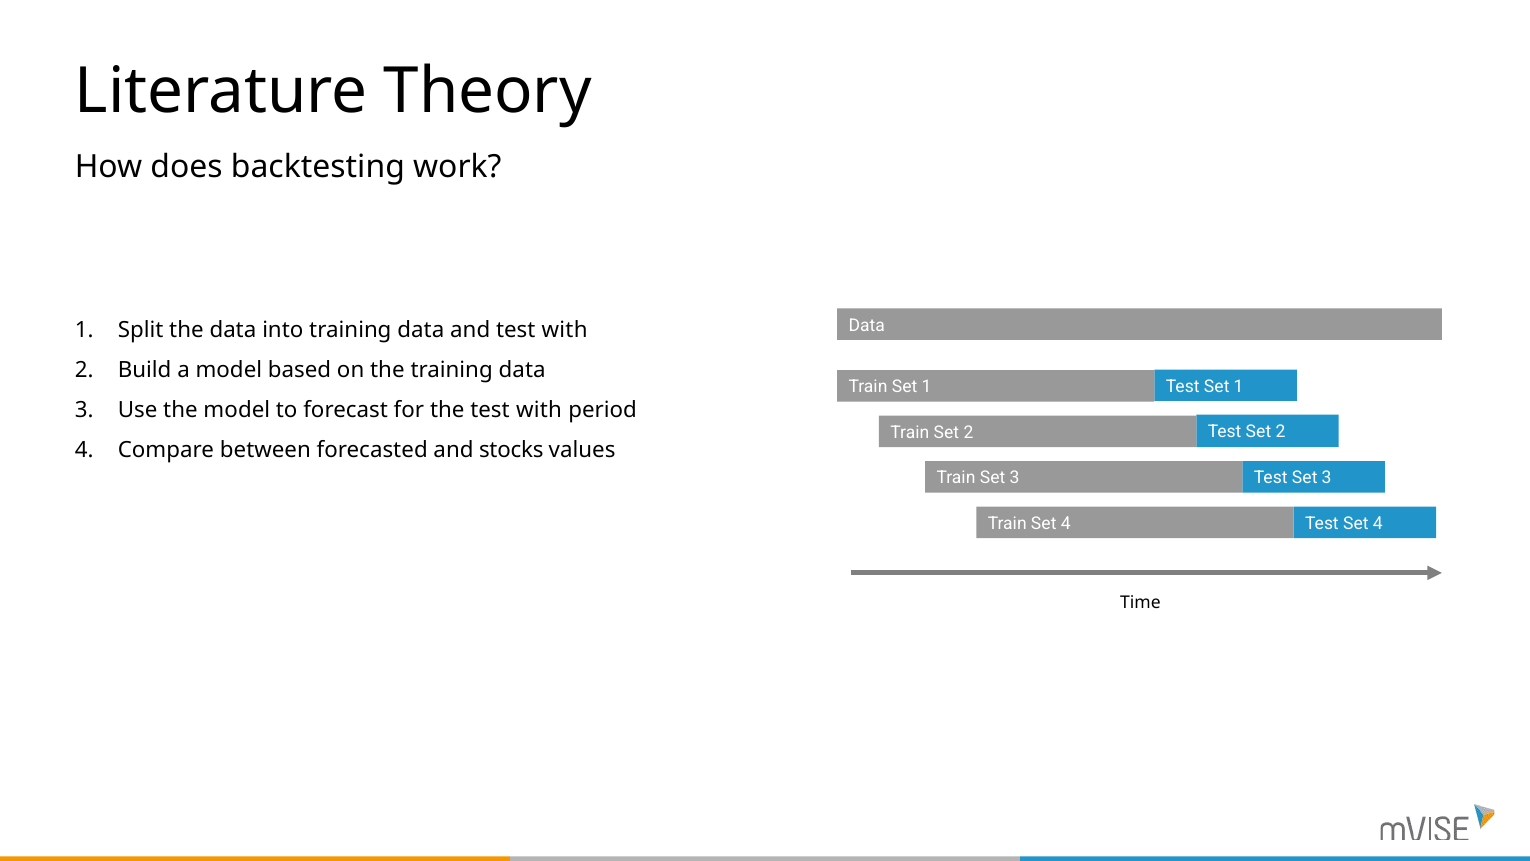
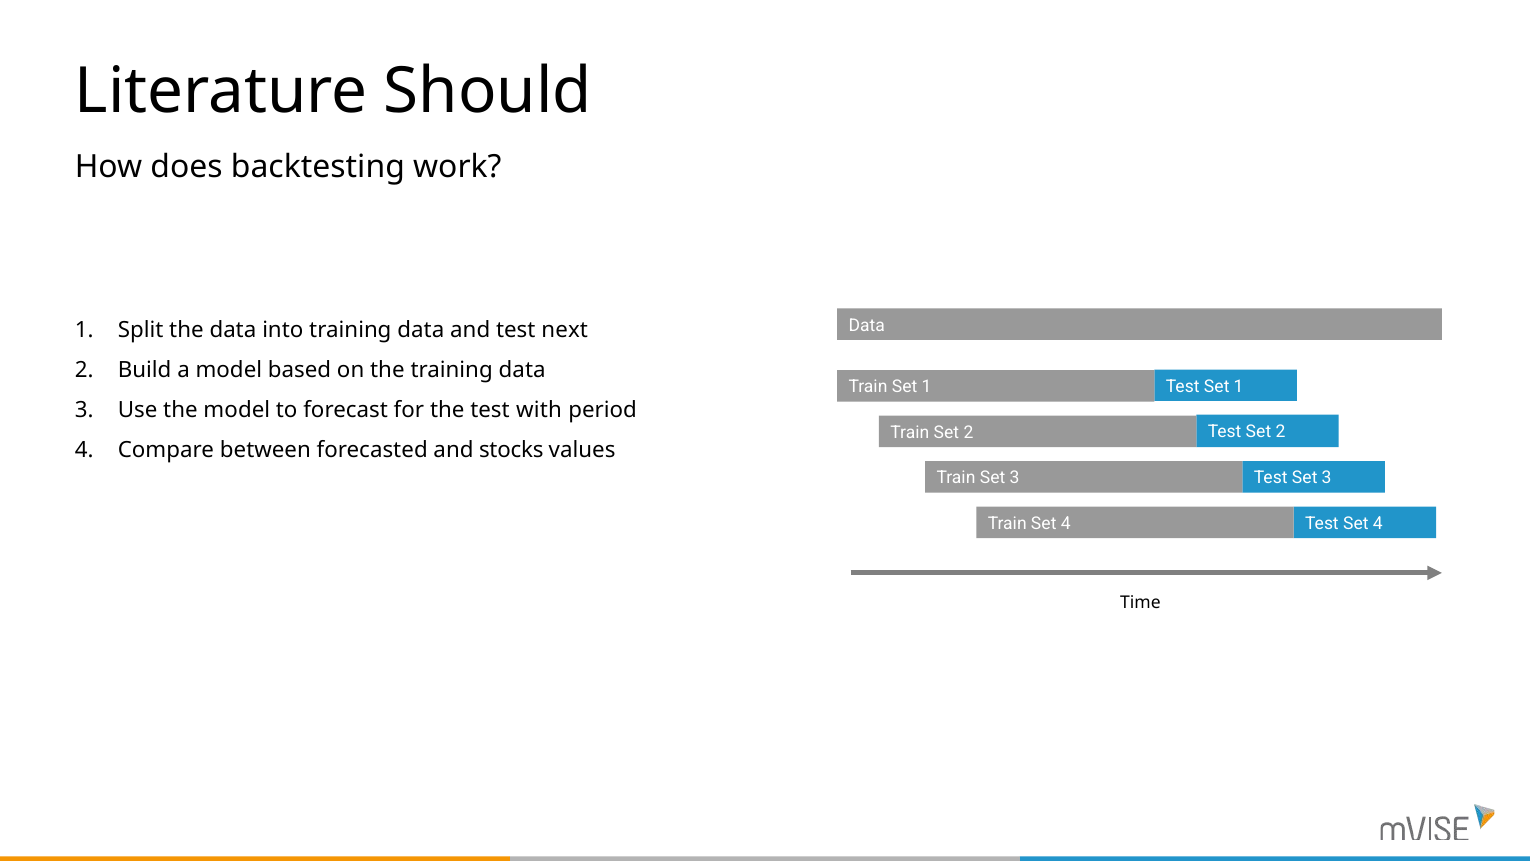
Theory: Theory -> Should
and test with: with -> next
